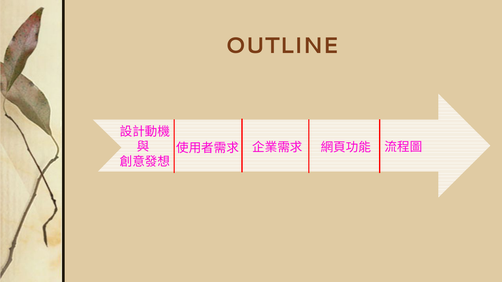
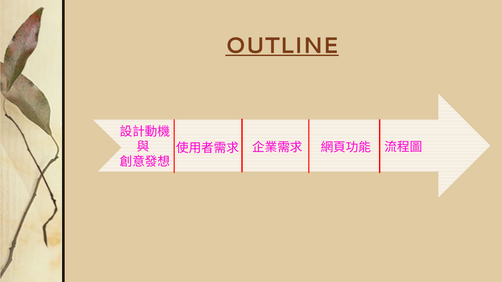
OUTLINE underline: none -> present
